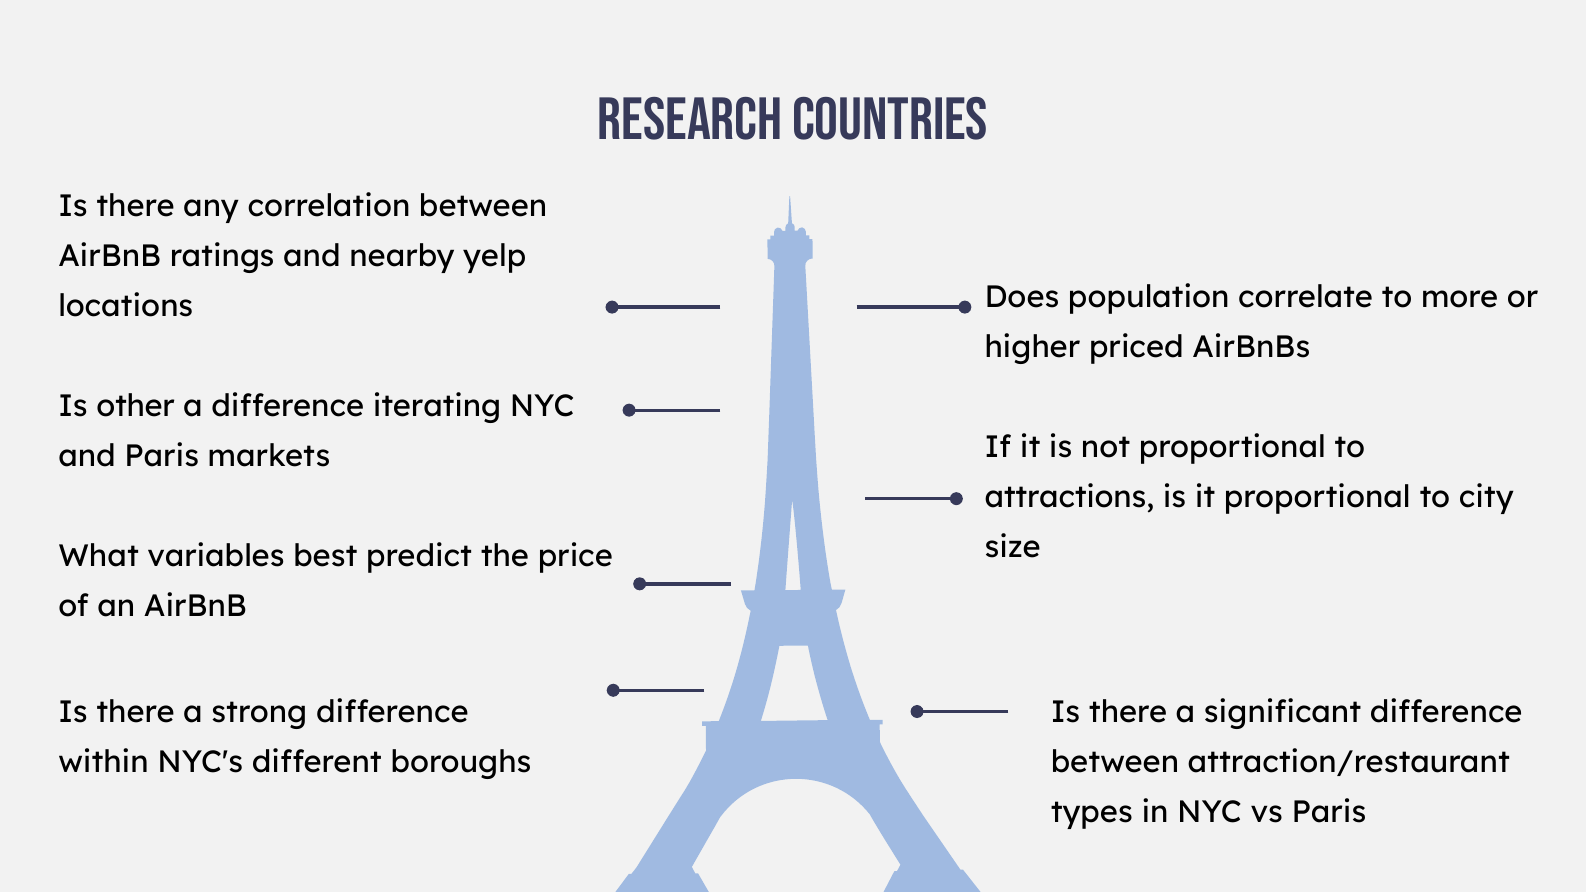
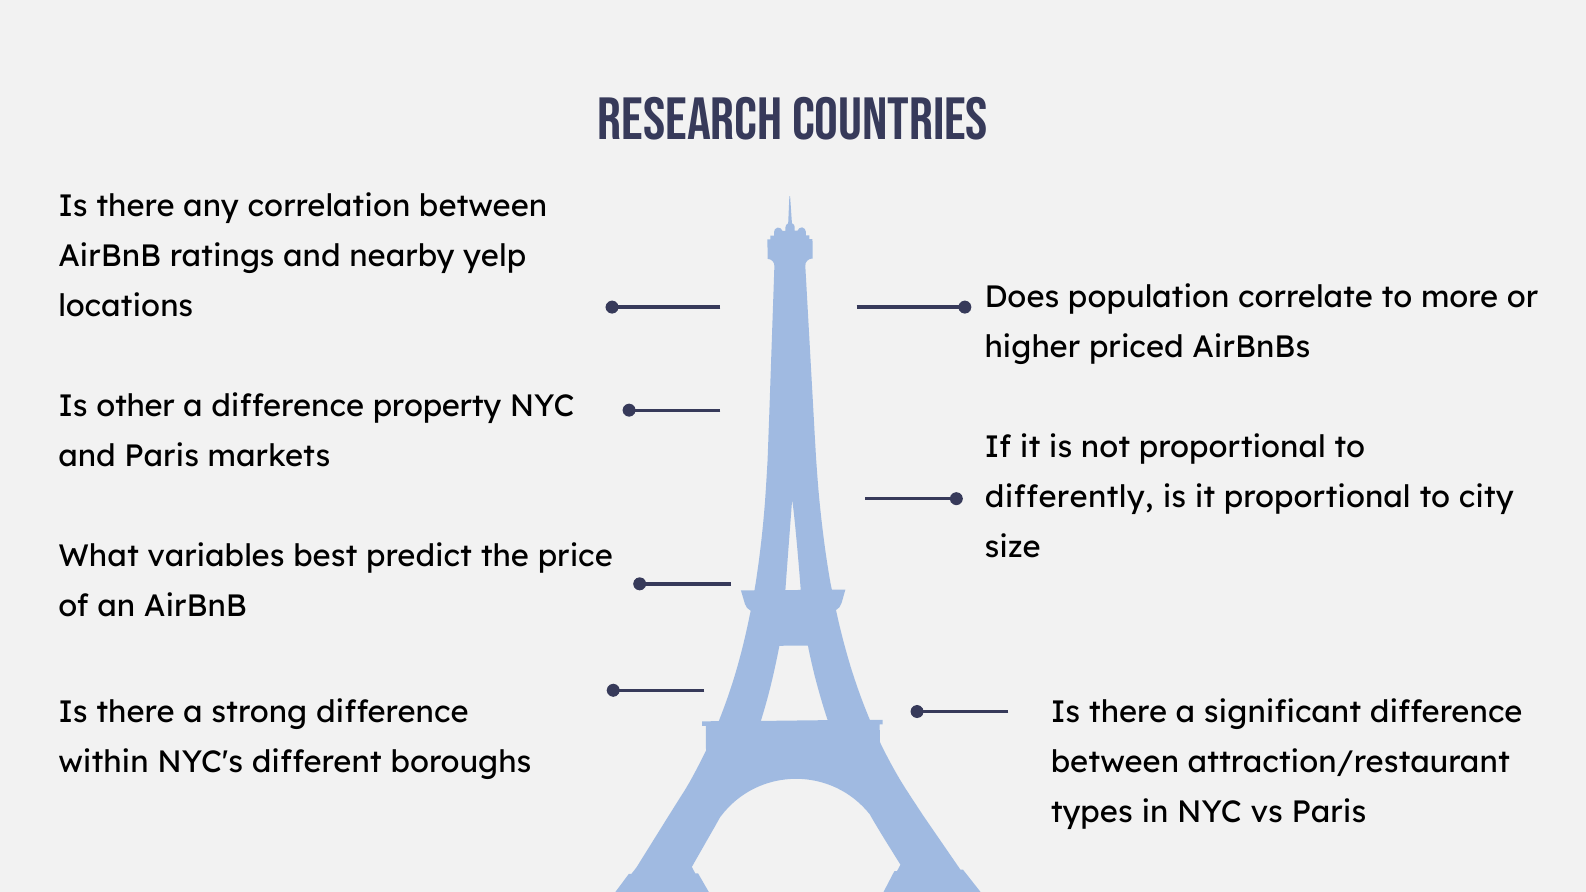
iterating: iterating -> property
attractions: attractions -> differently
